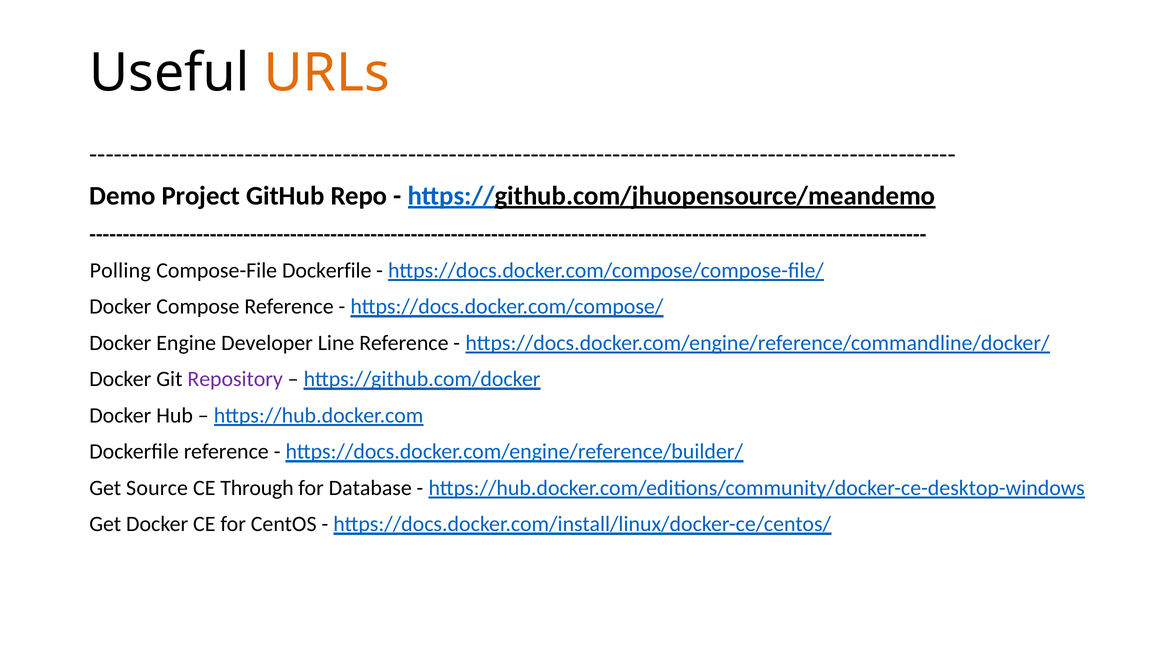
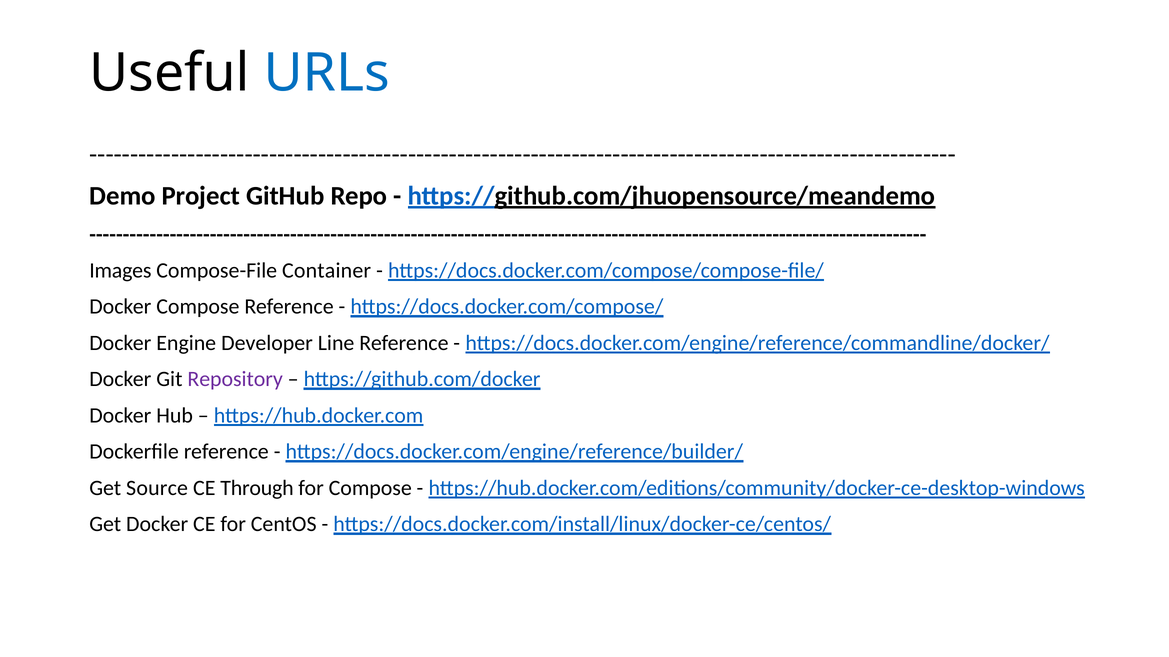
URLs colour: orange -> blue
Polling: Polling -> Images
Compose-File Dockerfile: Dockerfile -> Container
for Database: Database -> Compose
